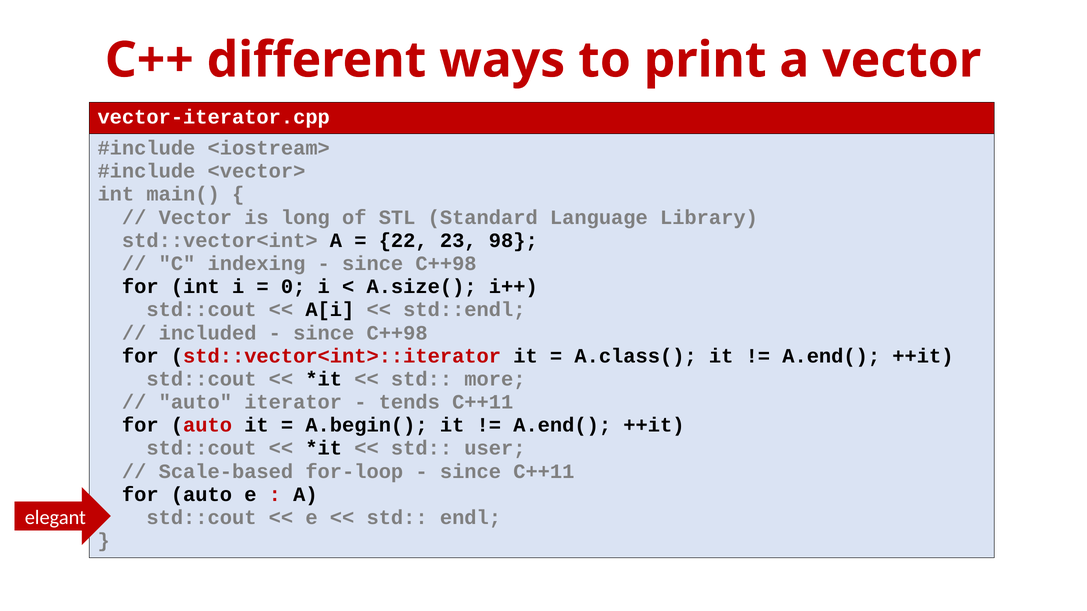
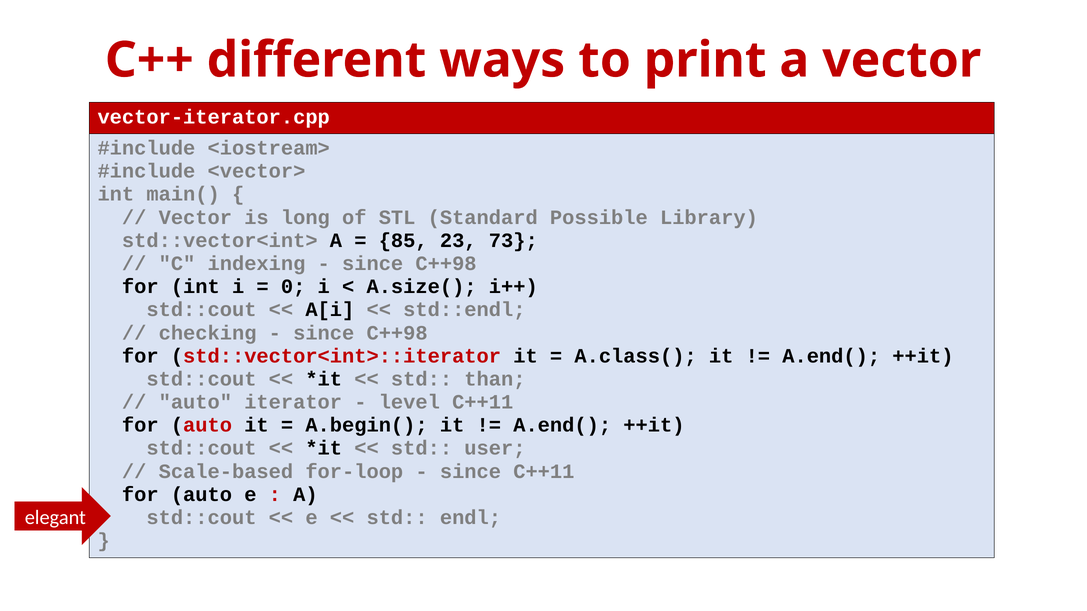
Language: Language -> Possible
22: 22 -> 85
98: 98 -> 73
included: included -> checking
more: more -> than
tends: tends -> level
